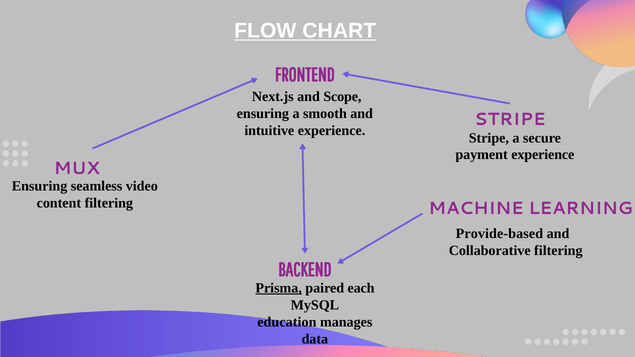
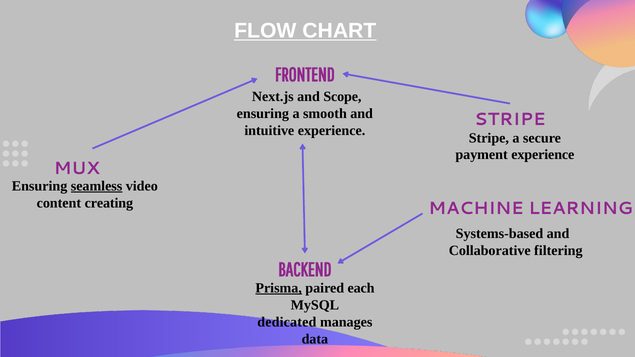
seamless underline: none -> present
content filtering: filtering -> creating
Provide-based: Provide-based -> Systems-based
education: education -> dedicated
